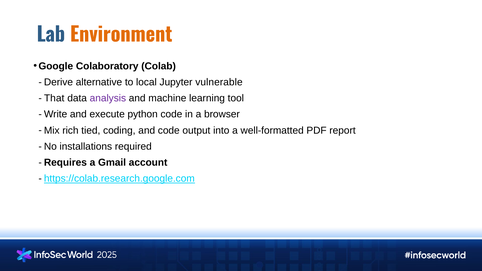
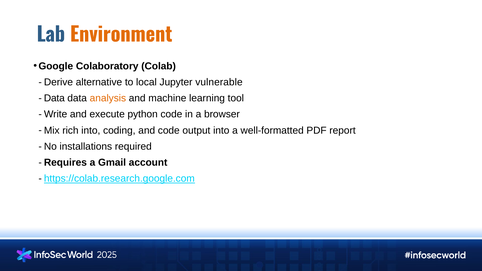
That at (54, 98): That -> Data
analysis colour: purple -> orange
rich tied: tied -> into
